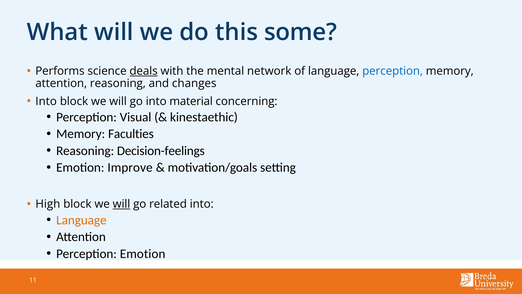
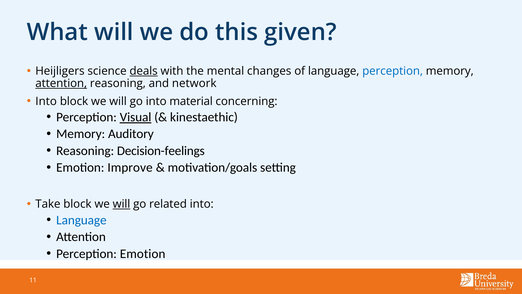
some: some -> given
Performs: Performs -> Heijligers
network: network -> changes
attention at (61, 83) underline: none -> present
changes: changes -> network
Visual underline: none -> present
Faculties: Faculties -> Auditory
High: High -> Take
Language at (81, 220) colour: orange -> blue
